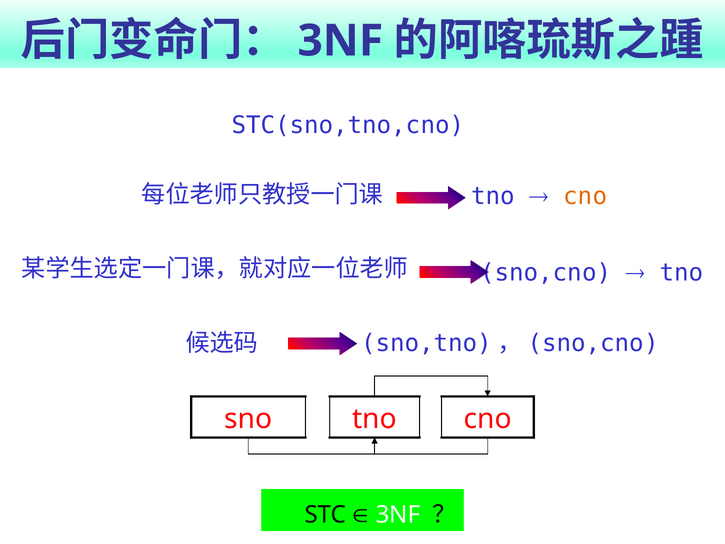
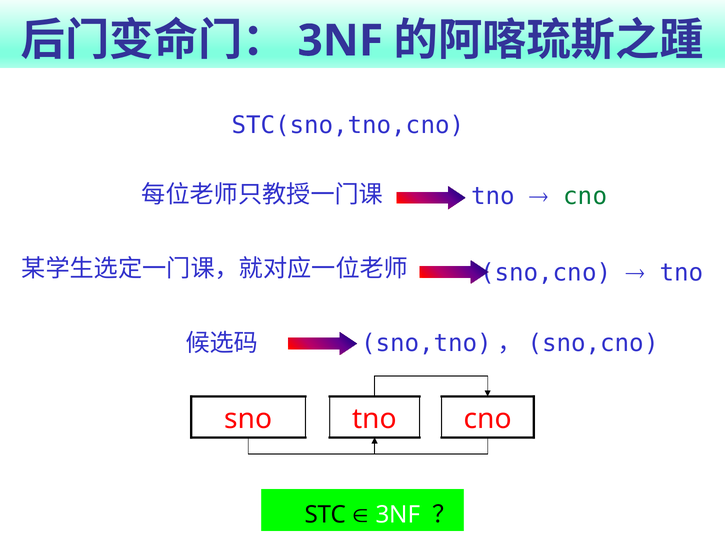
cno at (585, 196) colour: orange -> green
